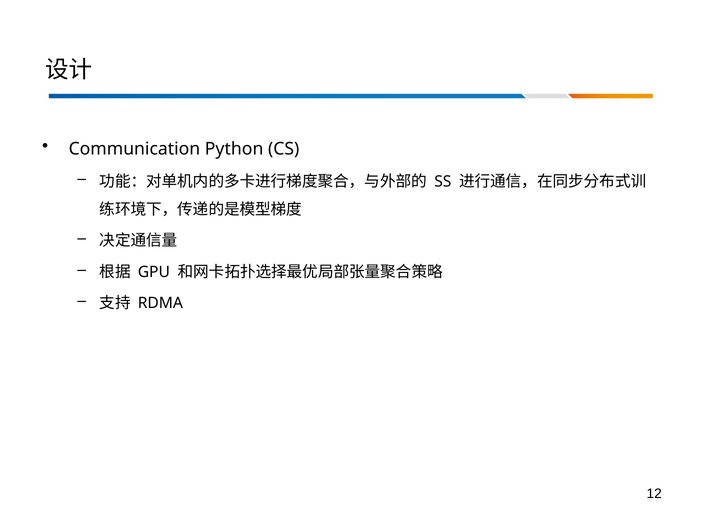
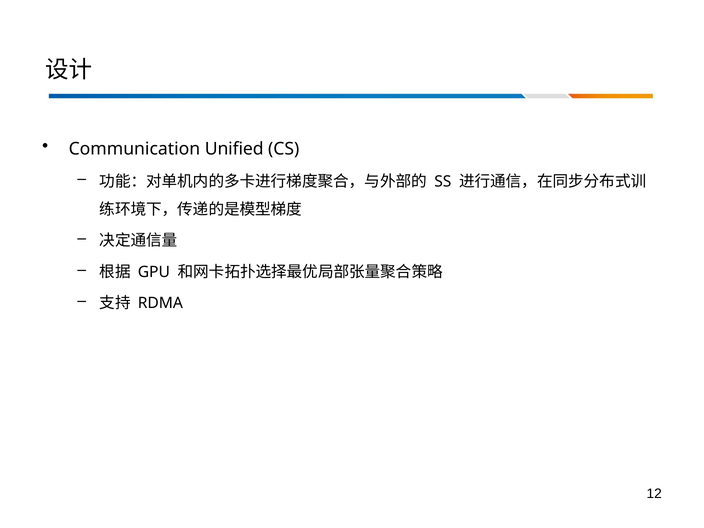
Python: Python -> Unified
